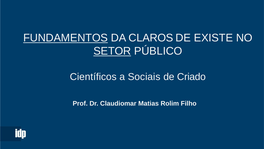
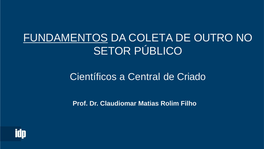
CLAROS: CLAROS -> COLETA
EXISTE: EXISTE -> OUTRO
SETOR underline: present -> none
Sociais: Sociais -> Central
